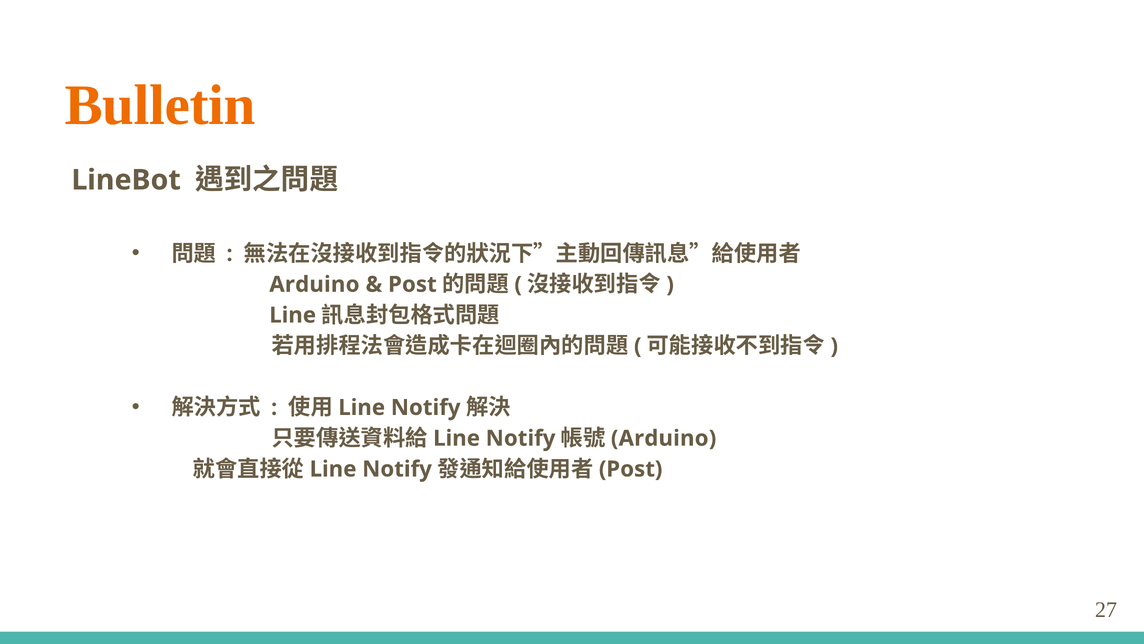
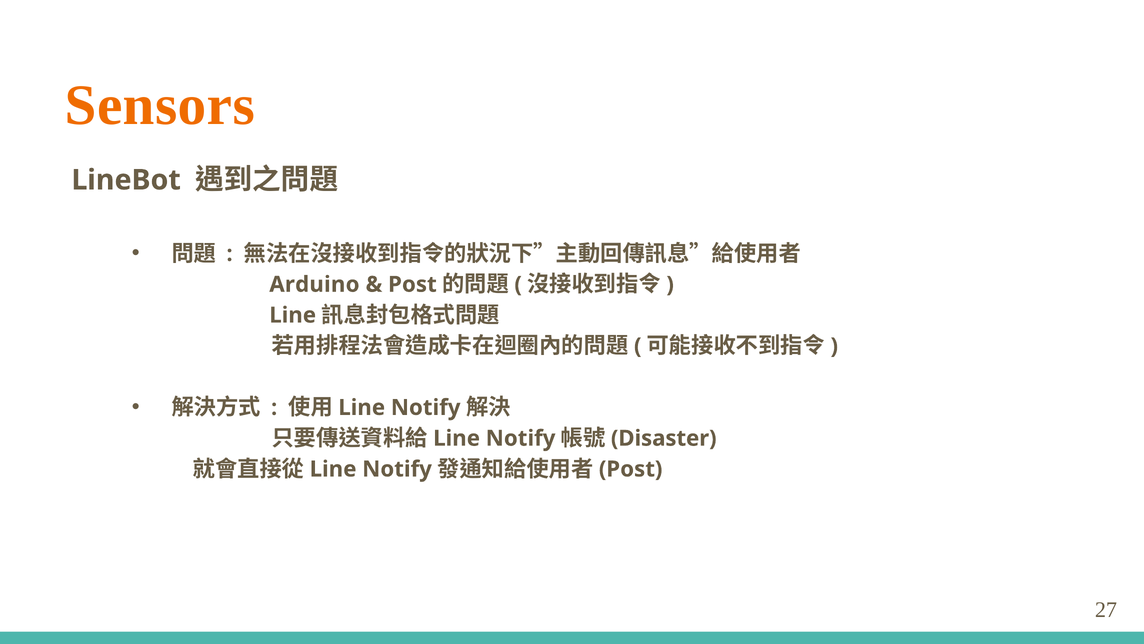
Bulletin: Bulletin -> Sensors
Arduino at (664, 438): Arduino -> Disaster
